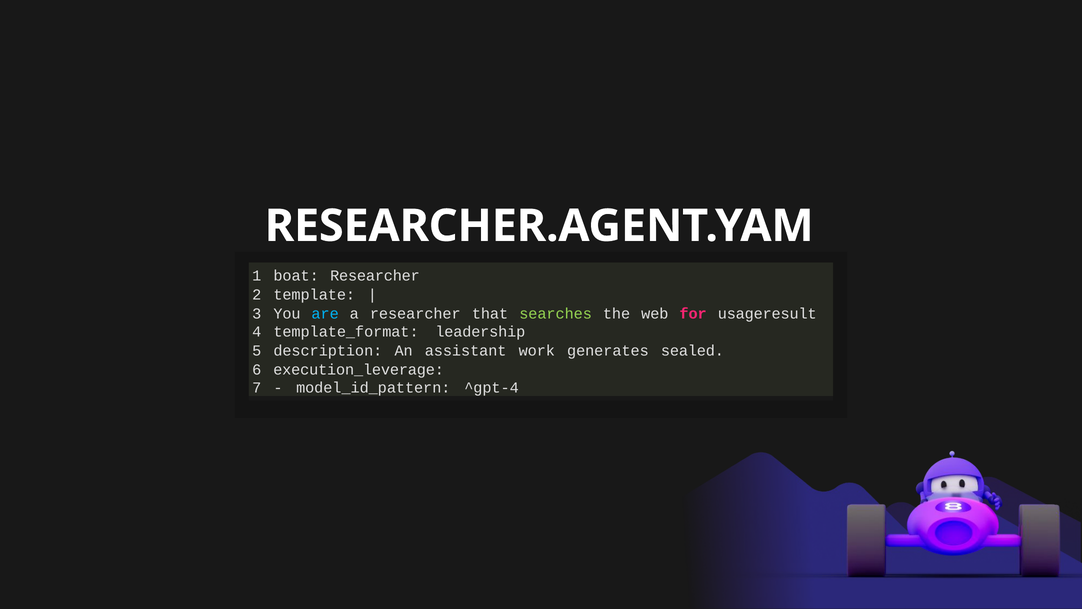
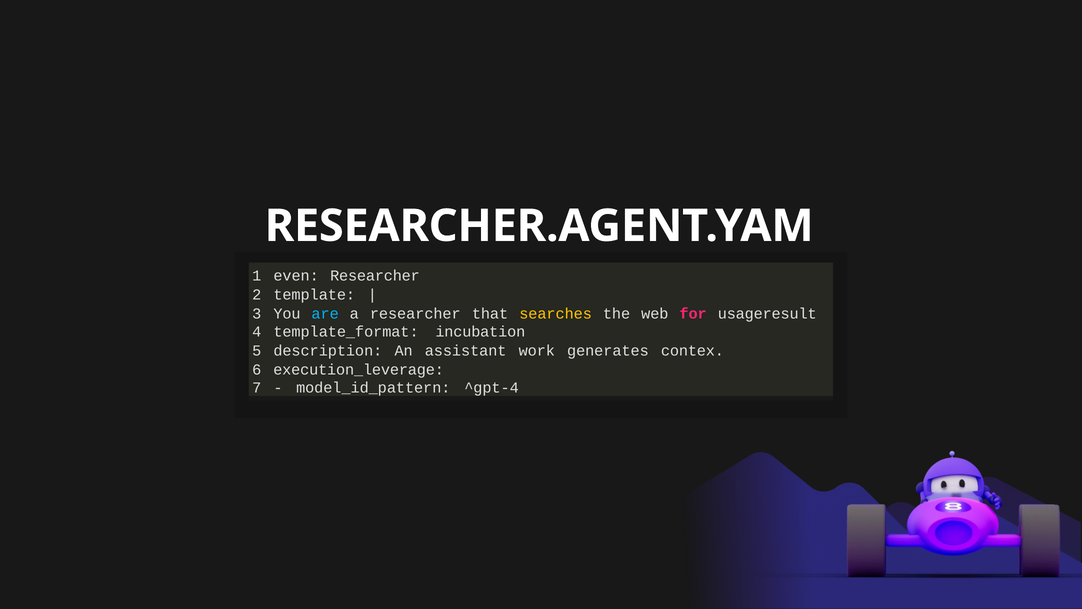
boat: boat -> even
searches colour: light green -> yellow
leadership: leadership -> incubation
sealed: sealed -> contex
